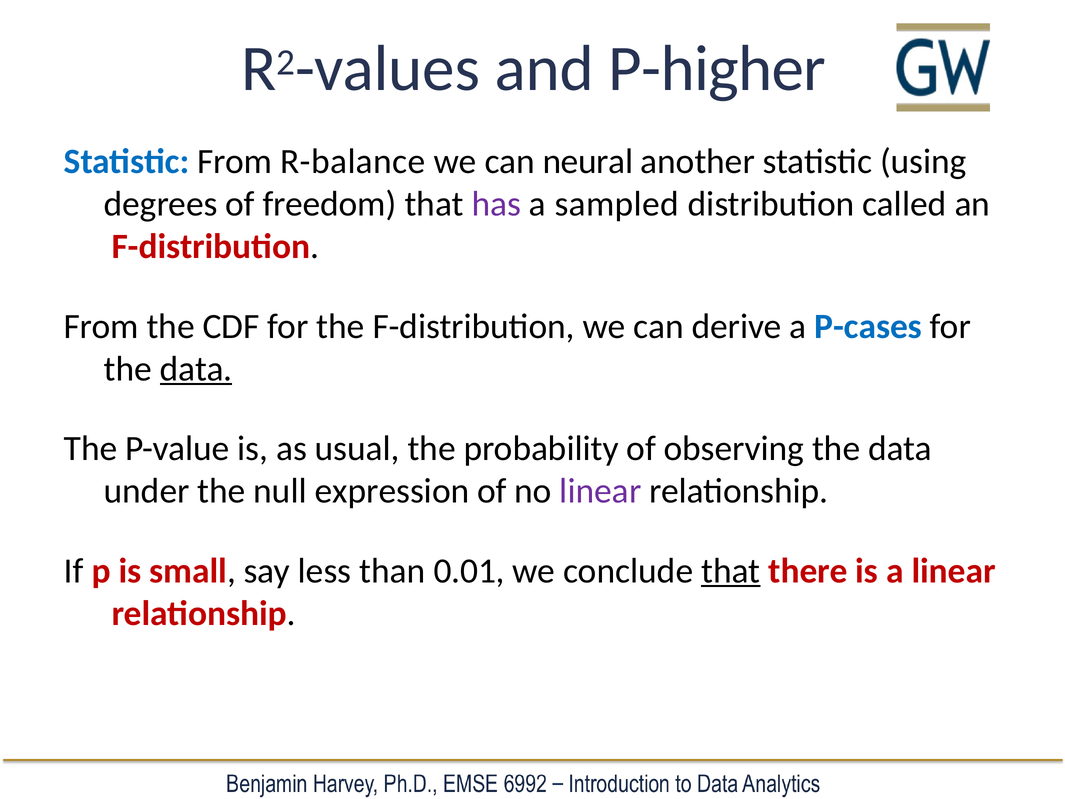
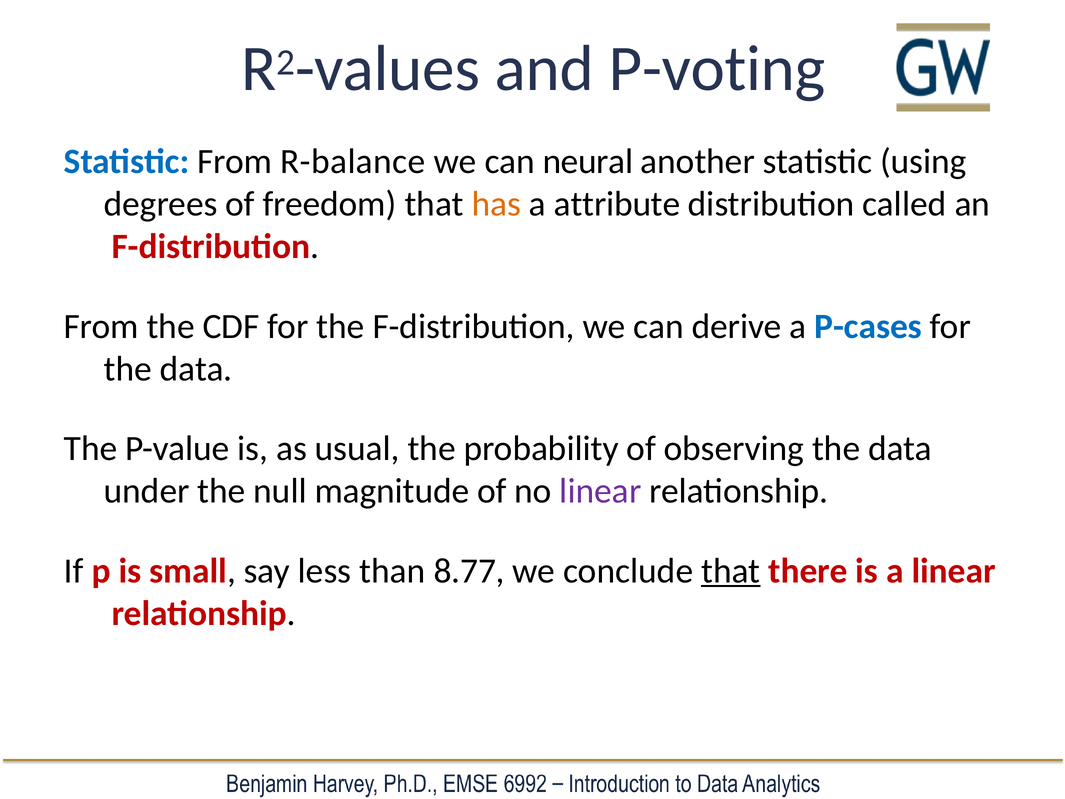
P-higher: P-higher -> P-voting
has colour: purple -> orange
sampled: sampled -> attribute
data at (196, 369) underline: present -> none
expression: expression -> magnitude
0.01: 0.01 -> 8.77
